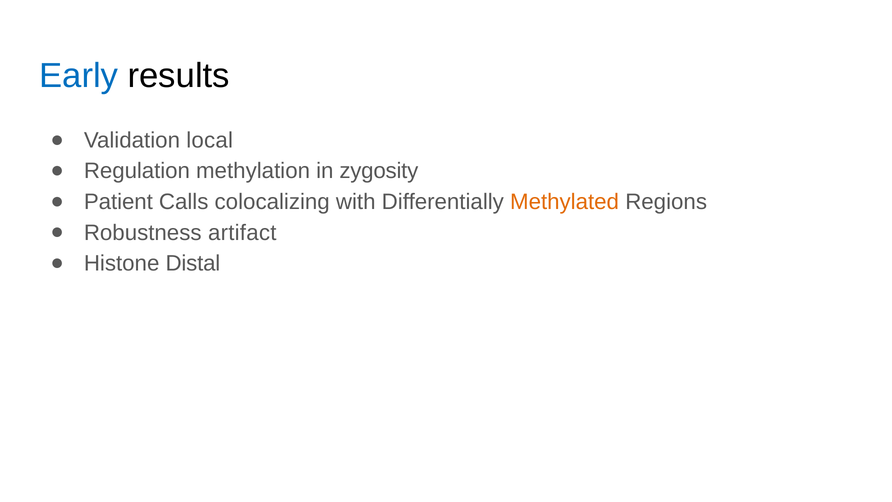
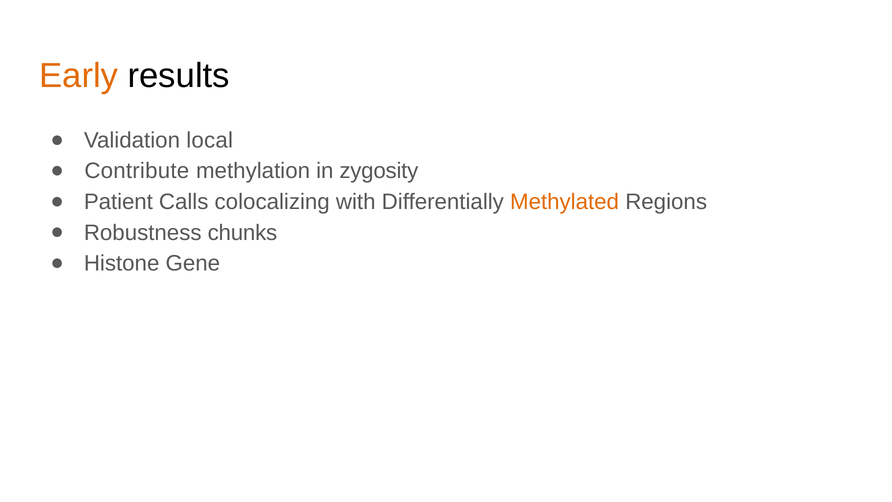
Early colour: blue -> orange
Regulation: Regulation -> Contribute
artifact: artifact -> chunks
Distal: Distal -> Gene
